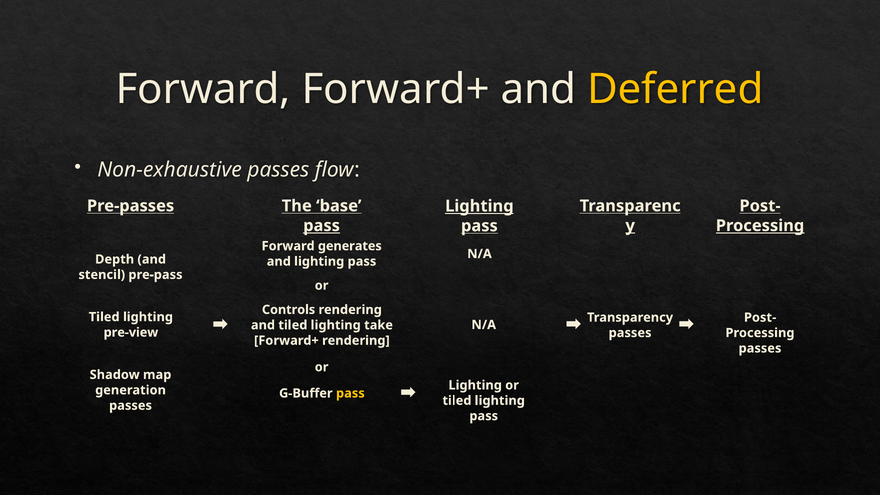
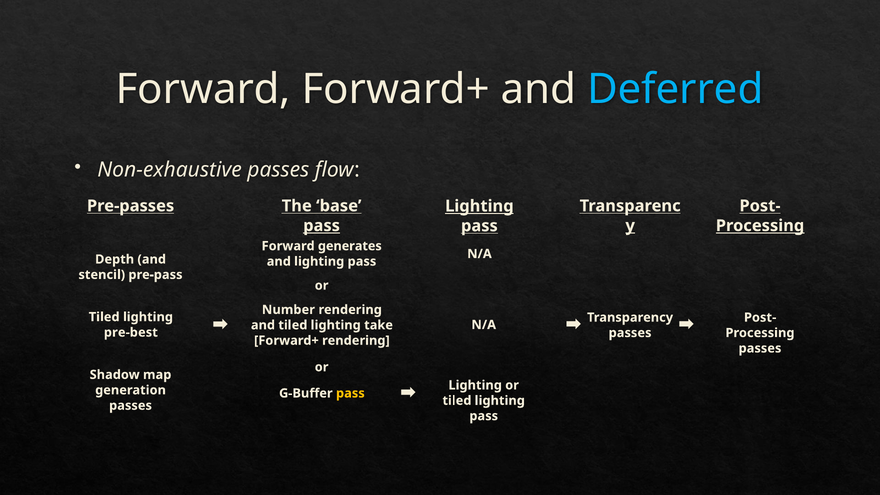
Deferred colour: yellow -> light blue
Controls: Controls -> Number
pre-view: pre-view -> pre-best
